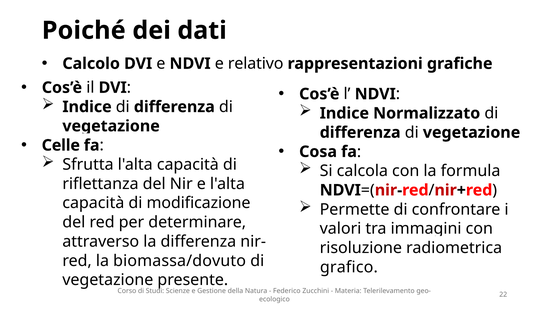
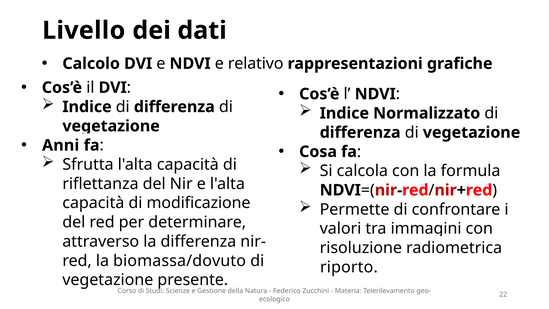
Poiché: Poiché -> Livello
Celle: Celle -> Anni
grafico: grafico -> riporto
